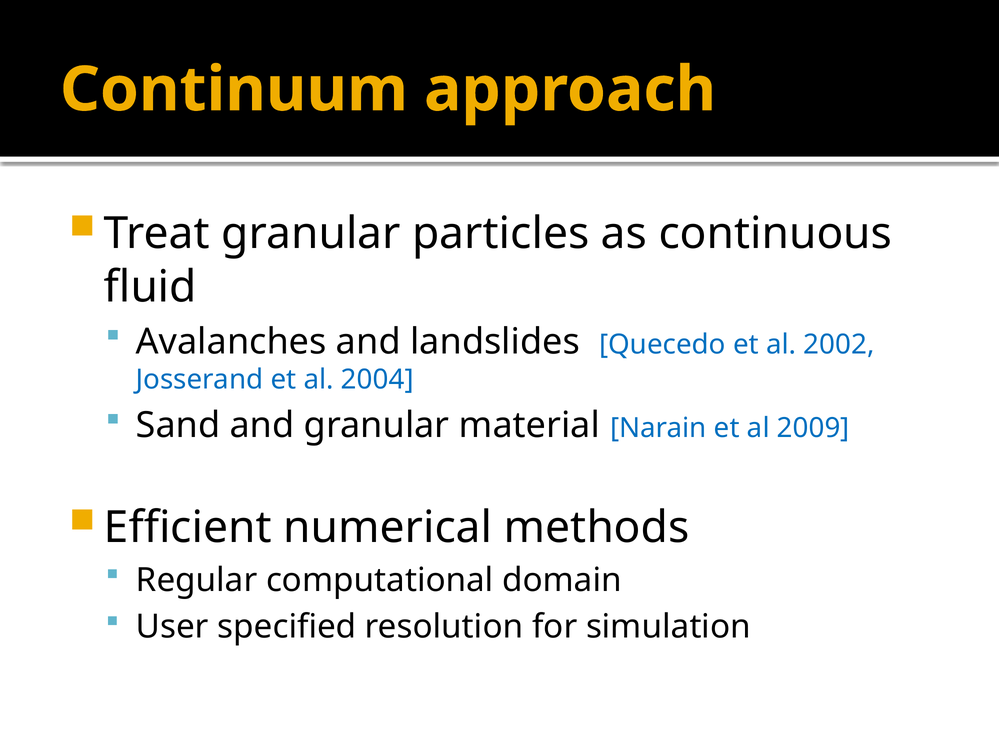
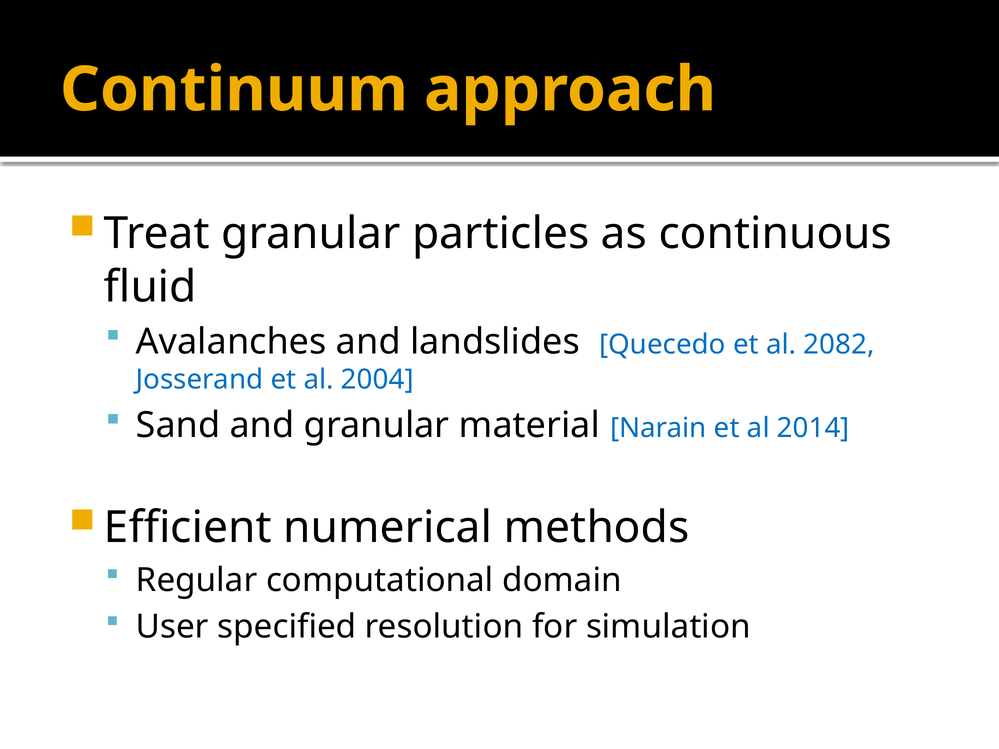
2002: 2002 -> 2082
2009: 2009 -> 2014
